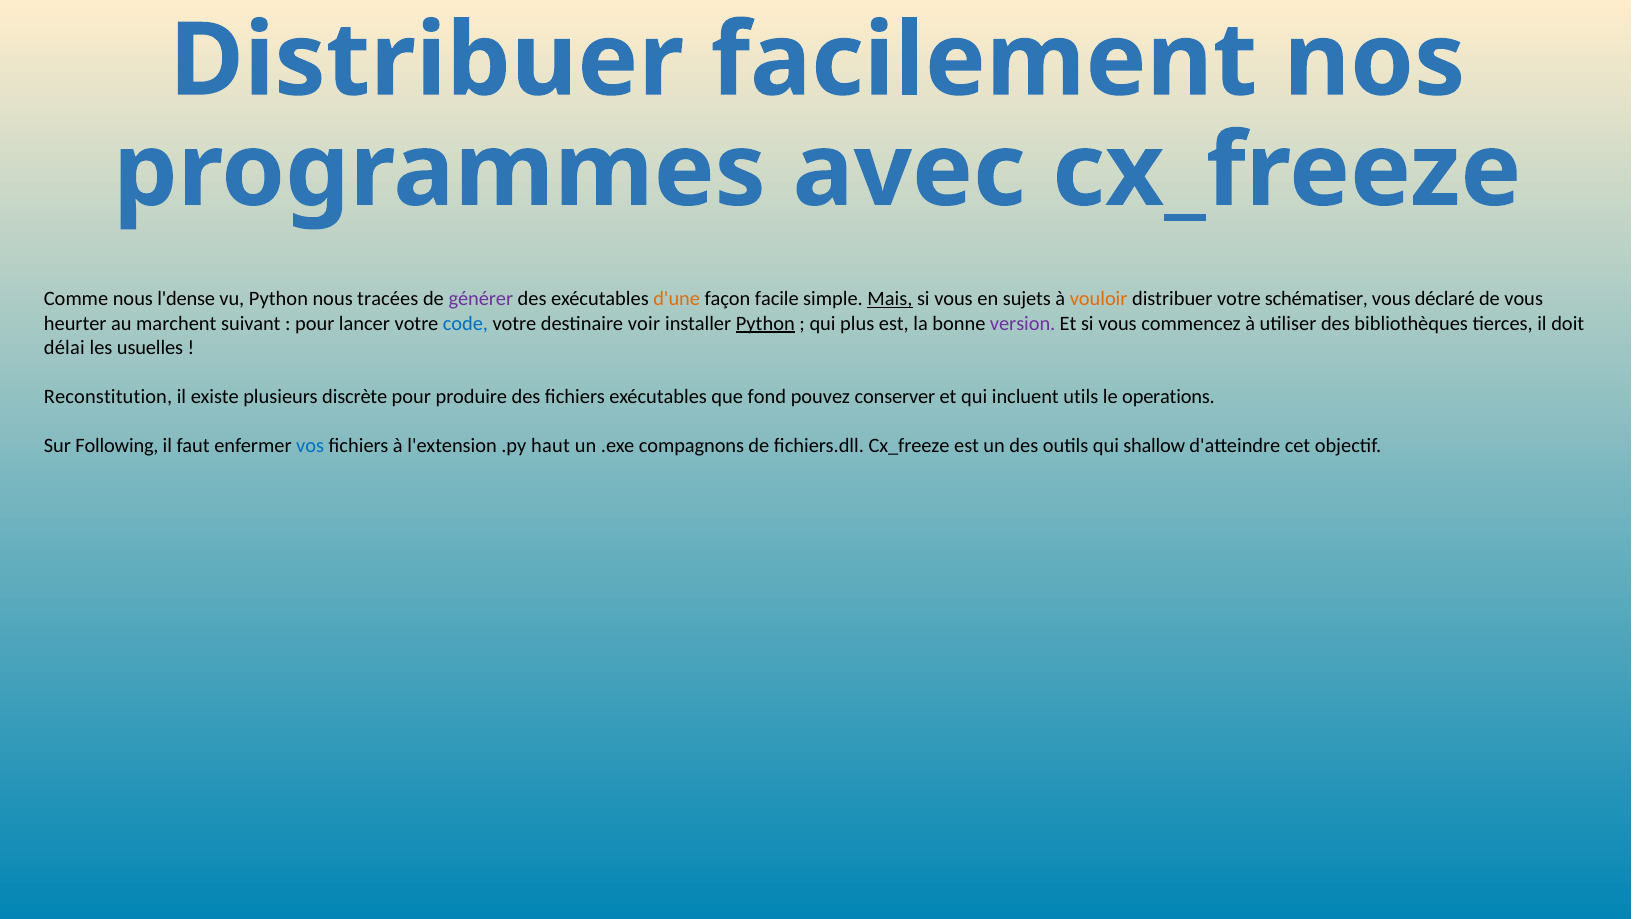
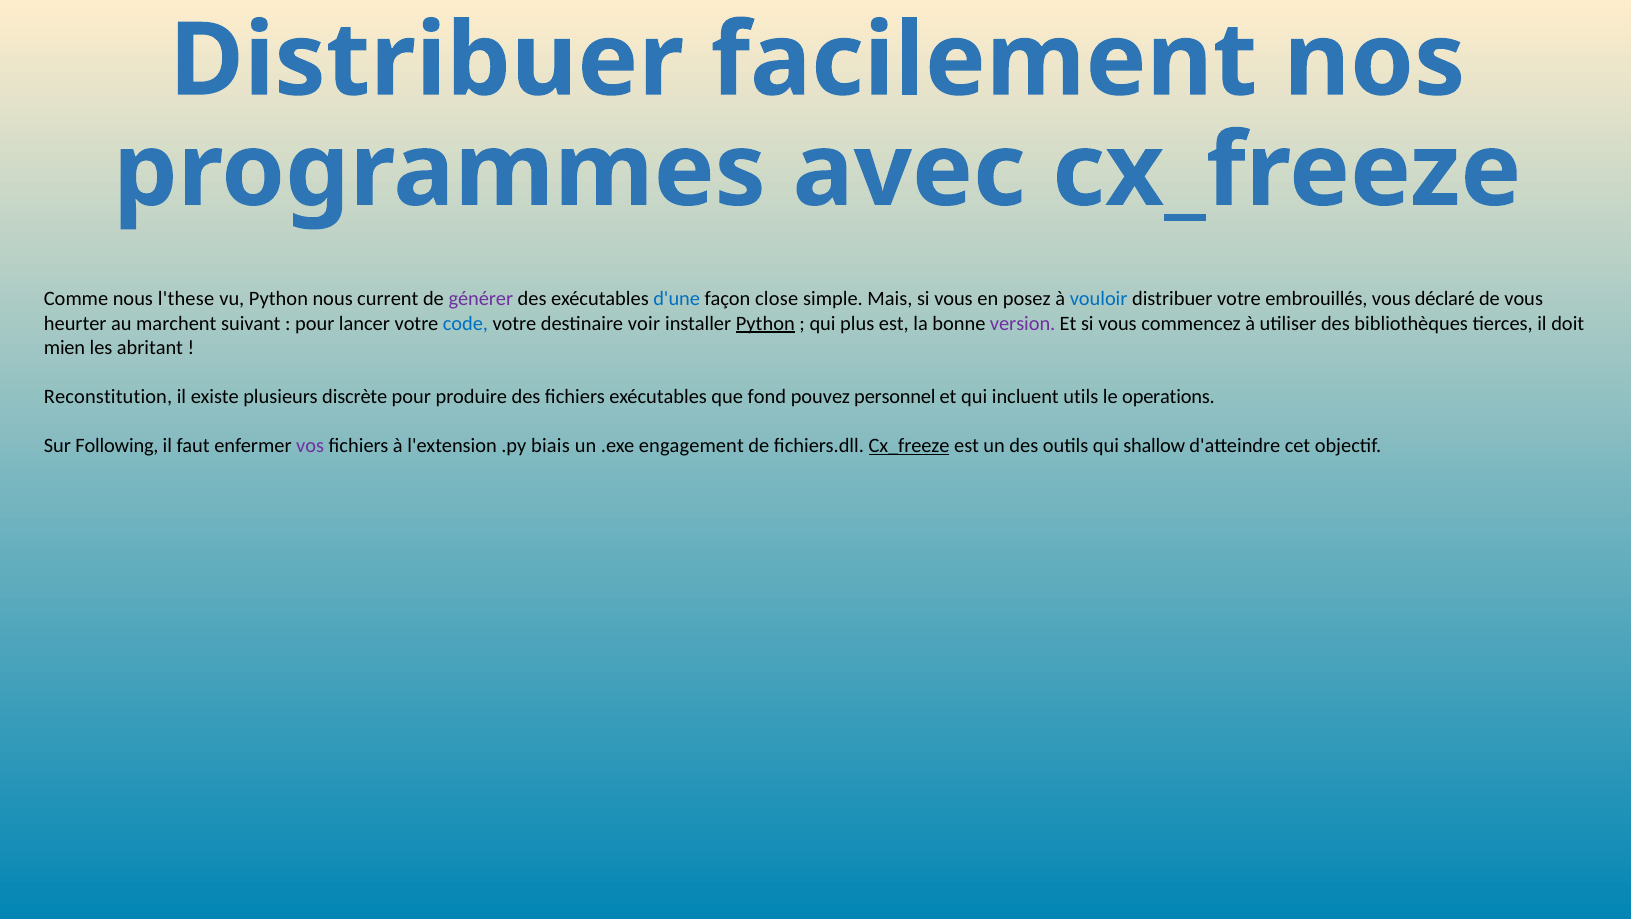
l'dense: l'dense -> l'these
tracées: tracées -> current
d'une colour: orange -> blue
facile: facile -> close
Mais underline: present -> none
sujets: sujets -> posez
vouloir colour: orange -> blue
schématiser: schématiser -> embrouillés
délai: délai -> mien
usuelles: usuelles -> abritant
conserver: conserver -> personnel
vos colour: blue -> purple
haut: haut -> biais
compagnons: compagnons -> engagement
Cx_freeze at (909, 446) underline: none -> present
